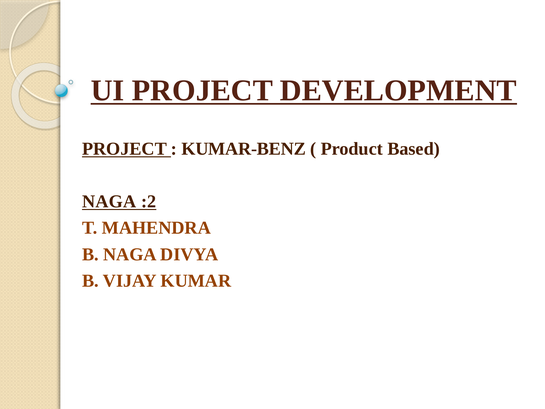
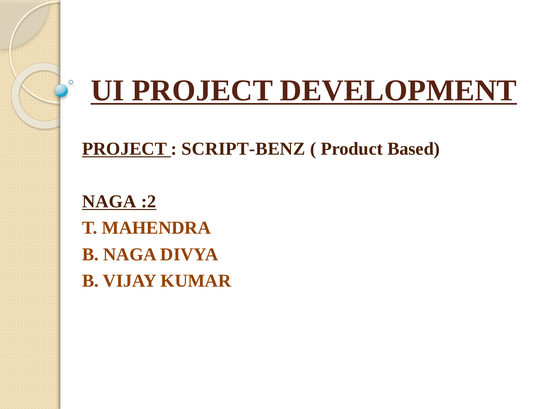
KUMAR-BENZ: KUMAR-BENZ -> SCRIPT-BENZ
